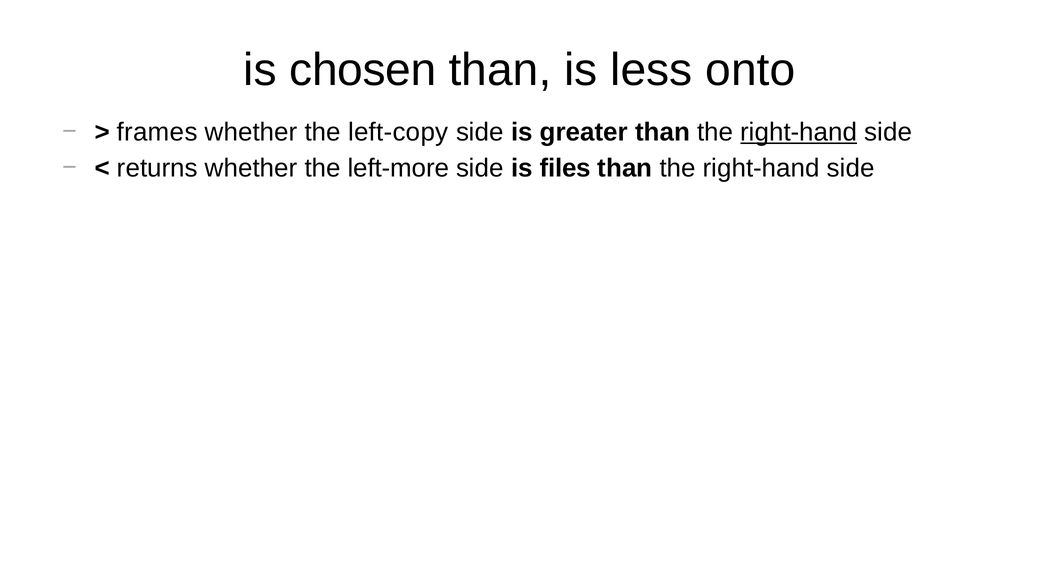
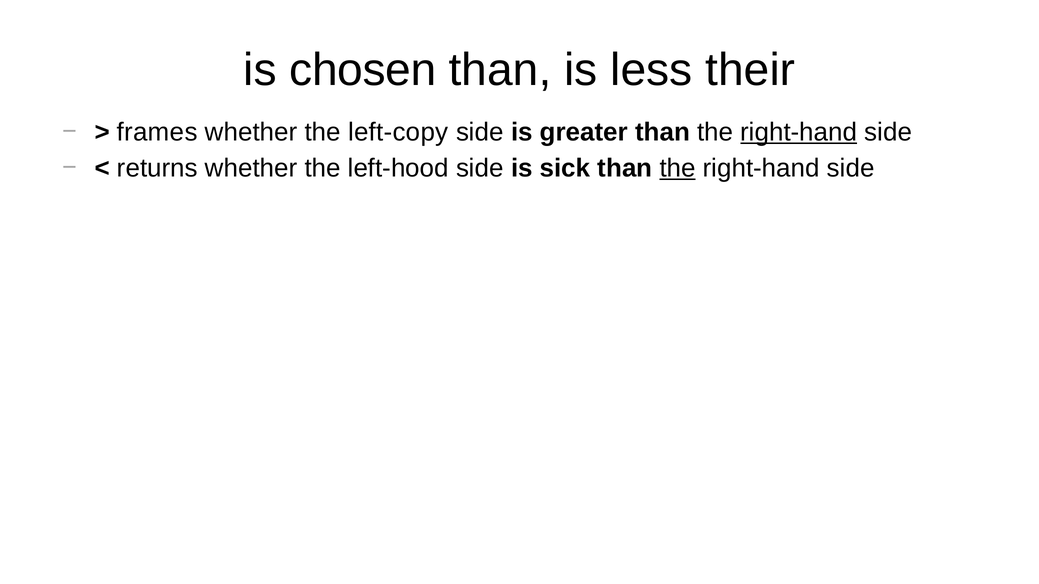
onto: onto -> their
left-more: left-more -> left-hood
files: files -> sick
the at (678, 168) underline: none -> present
